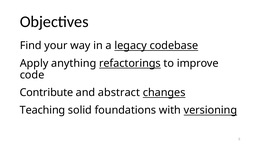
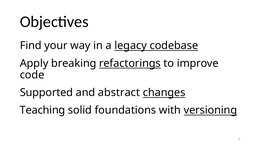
anything: anything -> breaking
Contribute: Contribute -> Supported
